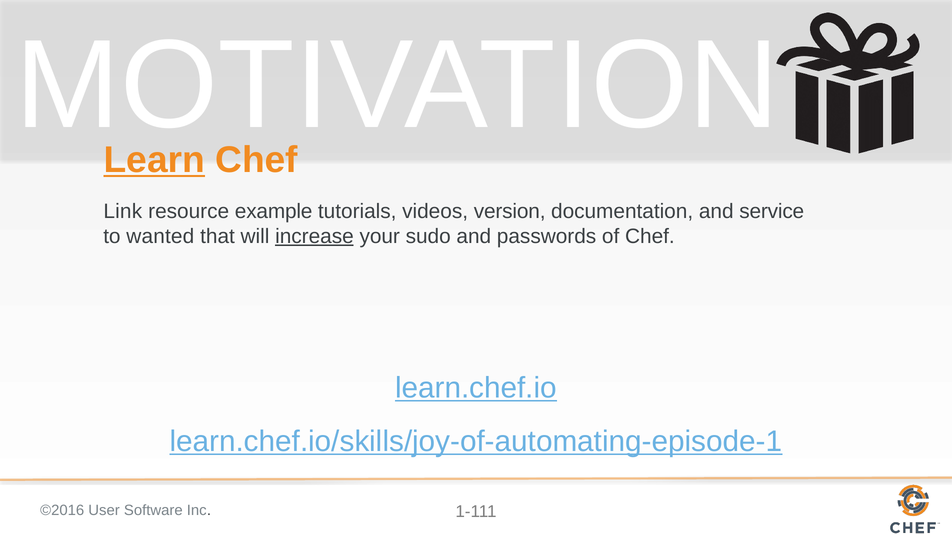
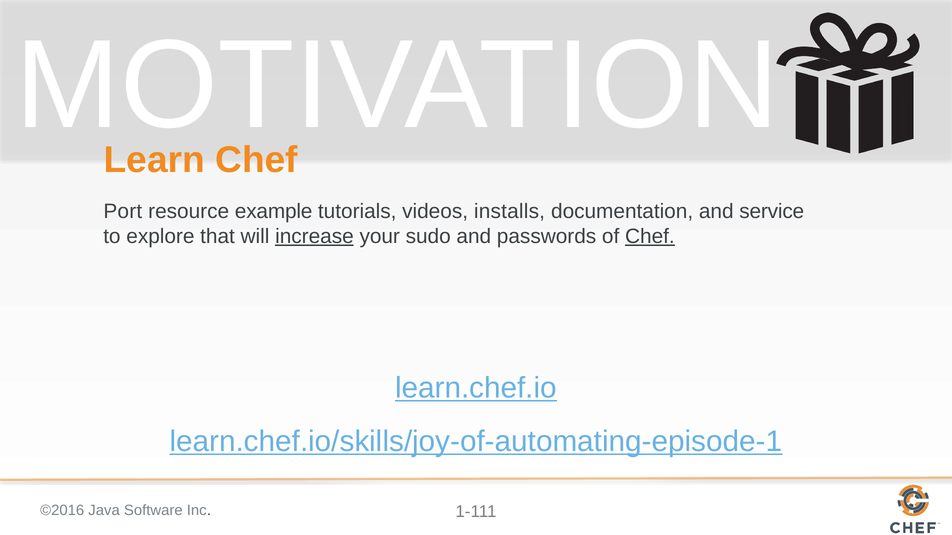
Learn underline: present -> none
Link: Link -> Port
version: version -> installs
wanted: wanted -> explore
Chef at (650, 237) underline: none -> present
User: User -> Java
